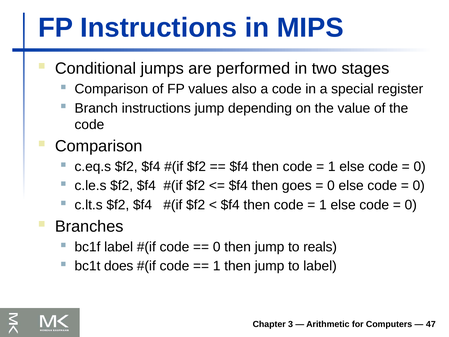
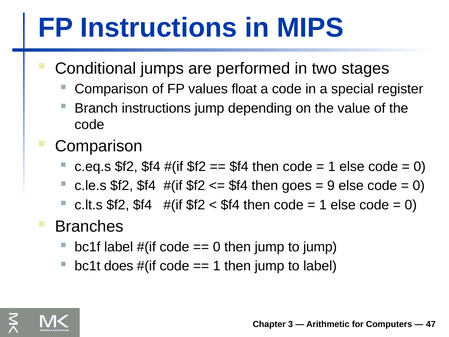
also: also -> float
0 at (331, 186): 0 -> 9
to reals: reals -> jump
